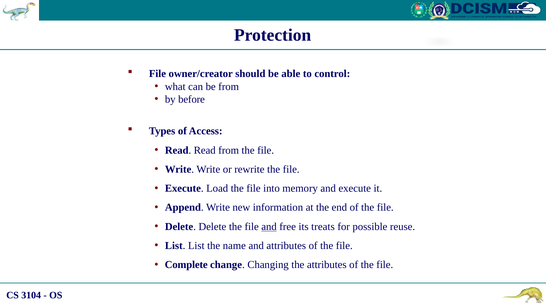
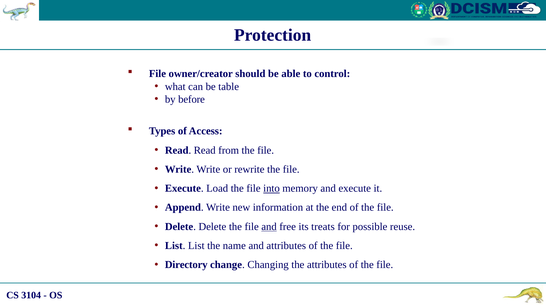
be from: from -> table
into underline: none -> present
Complete: Complete -> Directory
